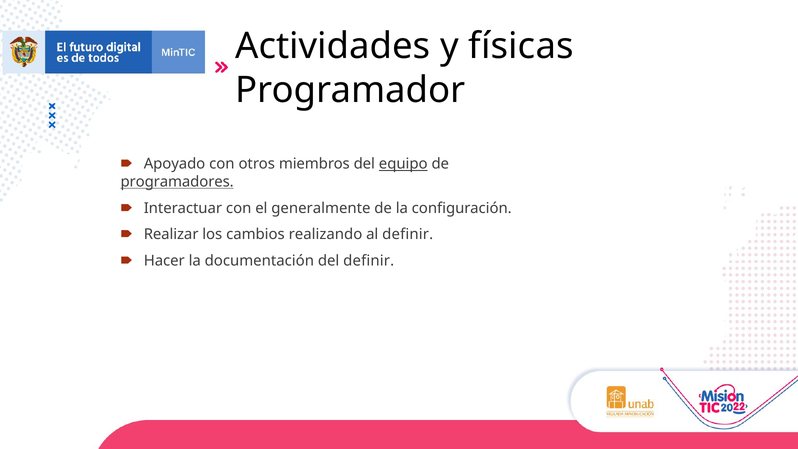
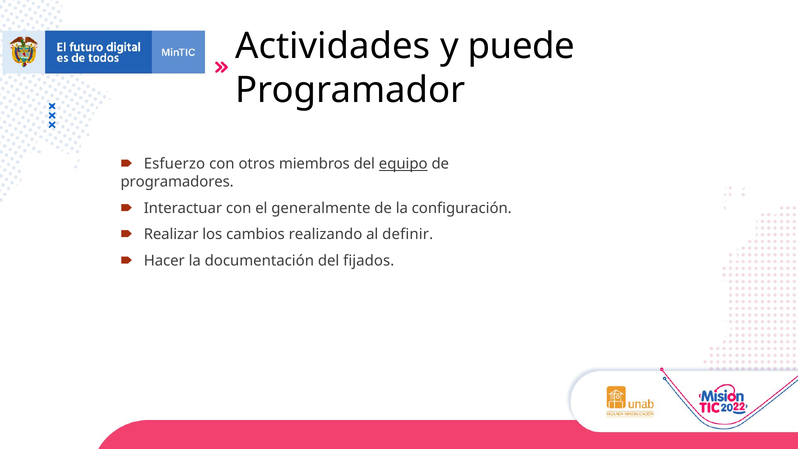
físicas: físicas -> puede
Apoyado: Apoyado -> Esfuerzo
programadores underline: present -> none
del definir: definir -> fijados
